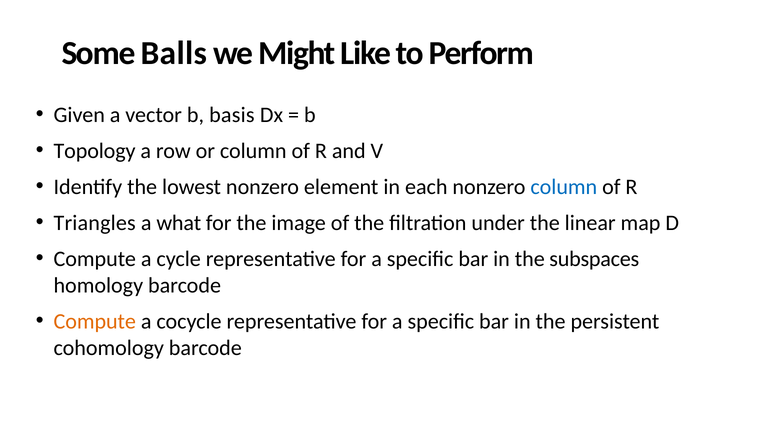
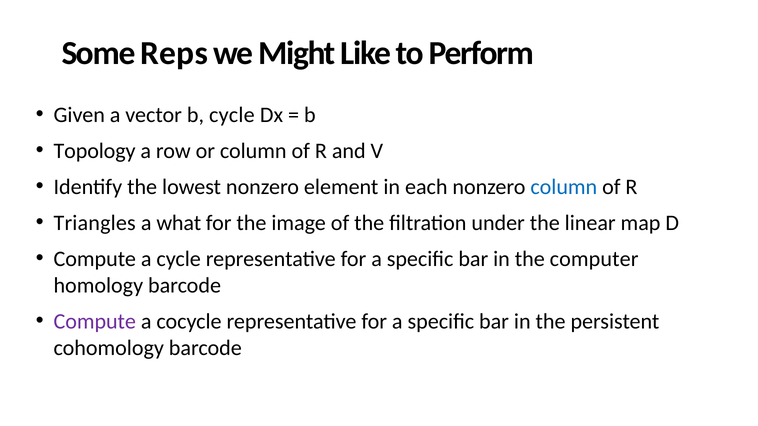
Balls: Balls -> Reps
b basis: basis -> cycle
subspaces: subspaces -> computer
Compute at (95, 322) colour: orange -> purple
